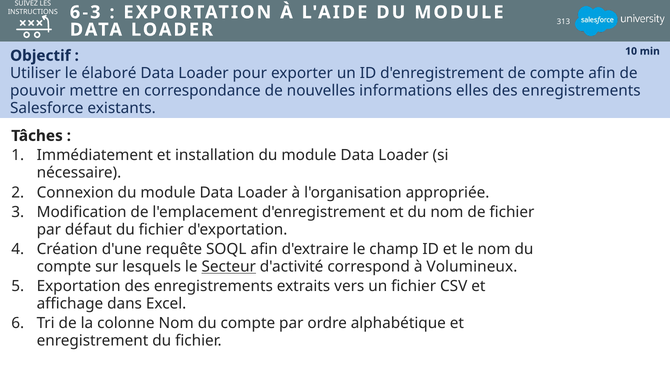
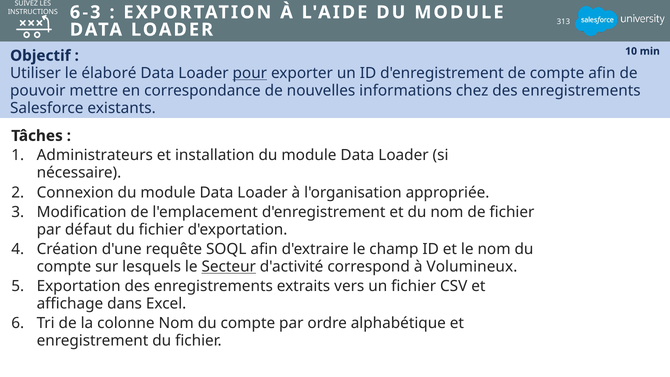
pour underline: none -> present
elles: elles -> chez
Immédiatement: Immédiatement -> Administrateurs
